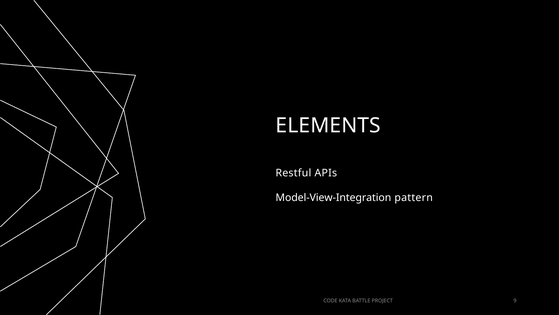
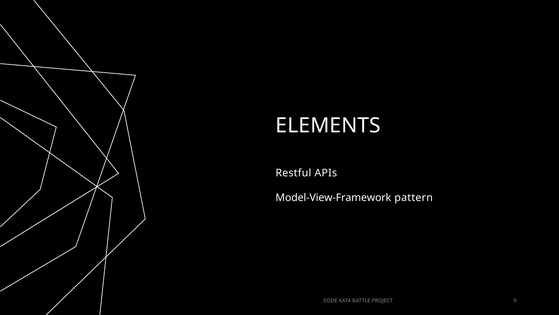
Model-View-Integration: Model-View-Integration -> Model-View-Framework
